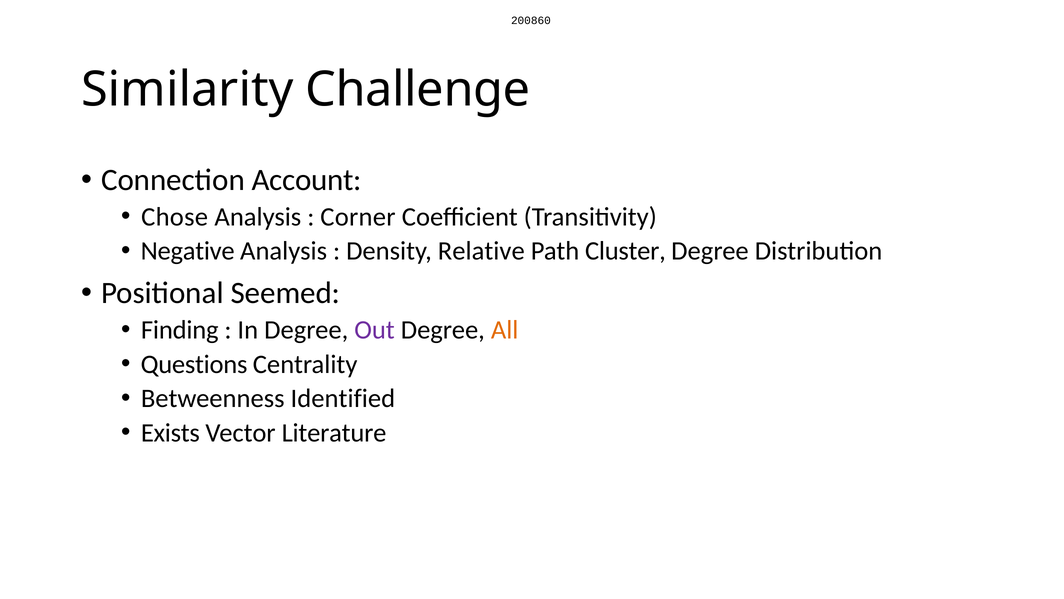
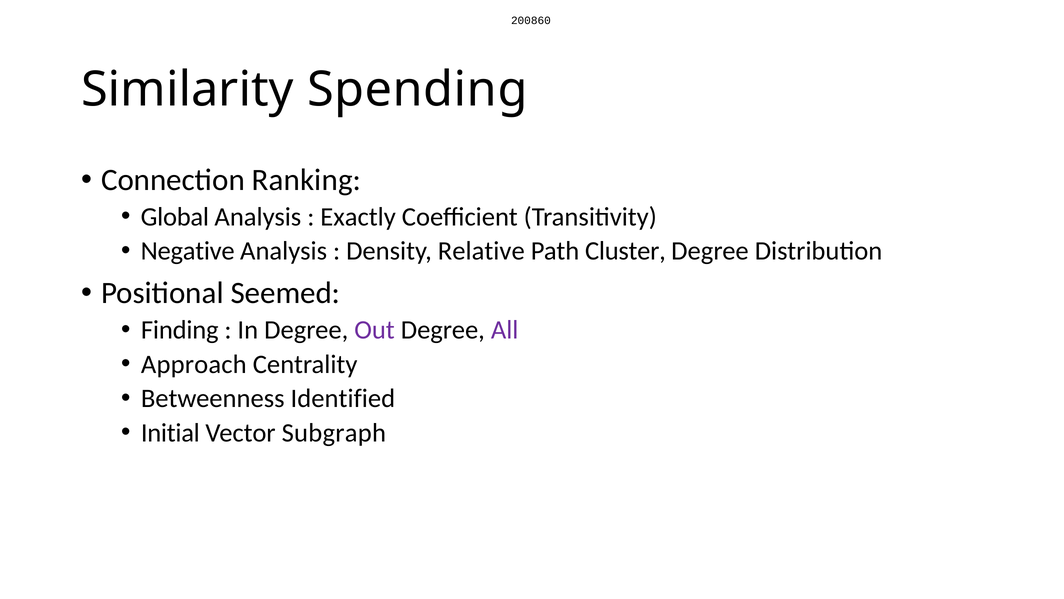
Challenge: Challenge -> Spending
Account: Account -> Ranking
Chose: Chose -> Global
Corner: Corner -> Exactly
All colour: orange -> purple
Questions: Questions -> Approach
Exists: Exists -> Initial
Literature: Literature -> Subgraph
